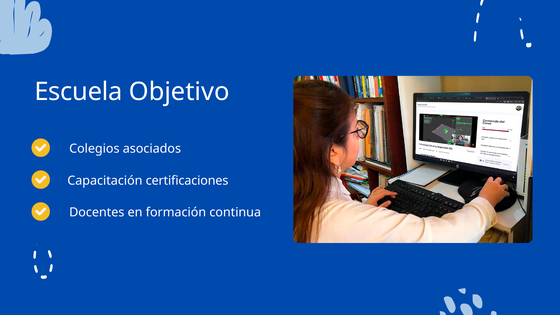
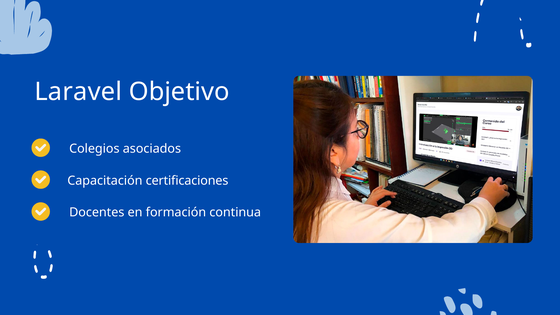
Escuela: Escuela -> Laravel
